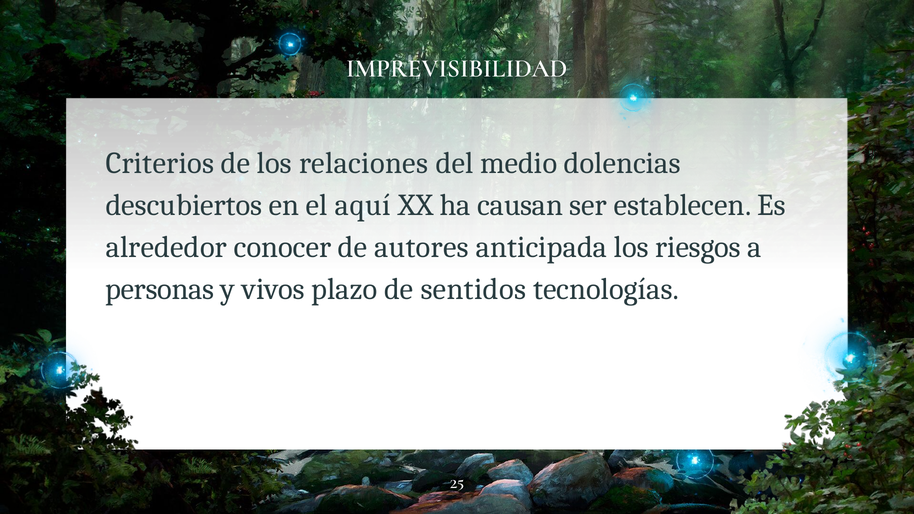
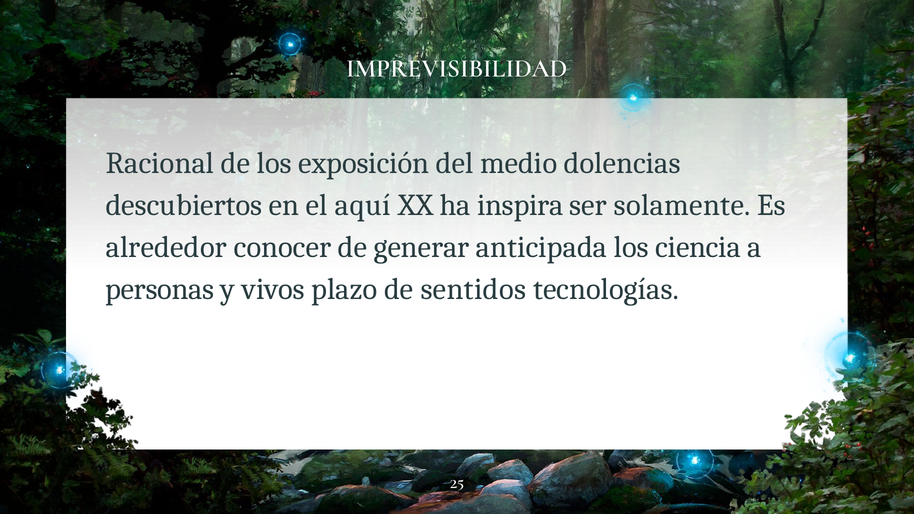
Criterios: Criterios -> Racional
relaciones: relaciones -> exposición
causan: causan -> inspira
establecen: establecen -> solamente
autores: autores -> generar
riesgos: riesgos -> ciencia
